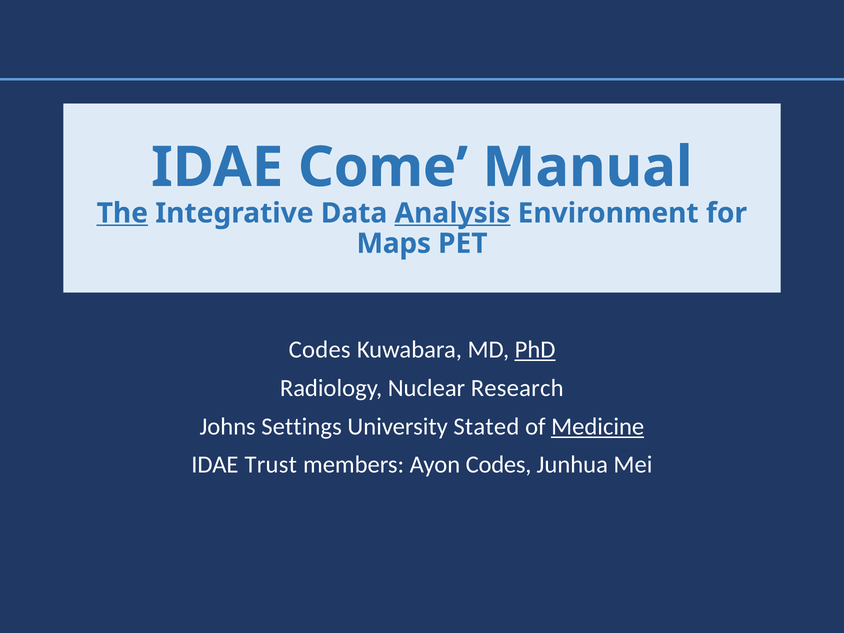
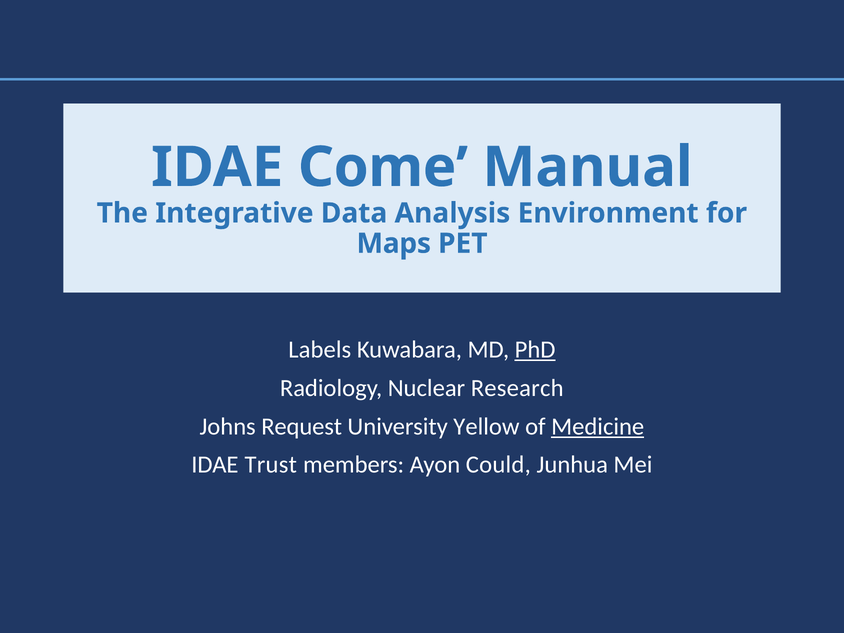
The underline: present -> none
Analysis underline: present -> none
Codes at (320, 350): Codes -> Labels
Settings: Settings -> Request
Stated: Stated -> Yellow
Ayon Codes: Codes -> Could
